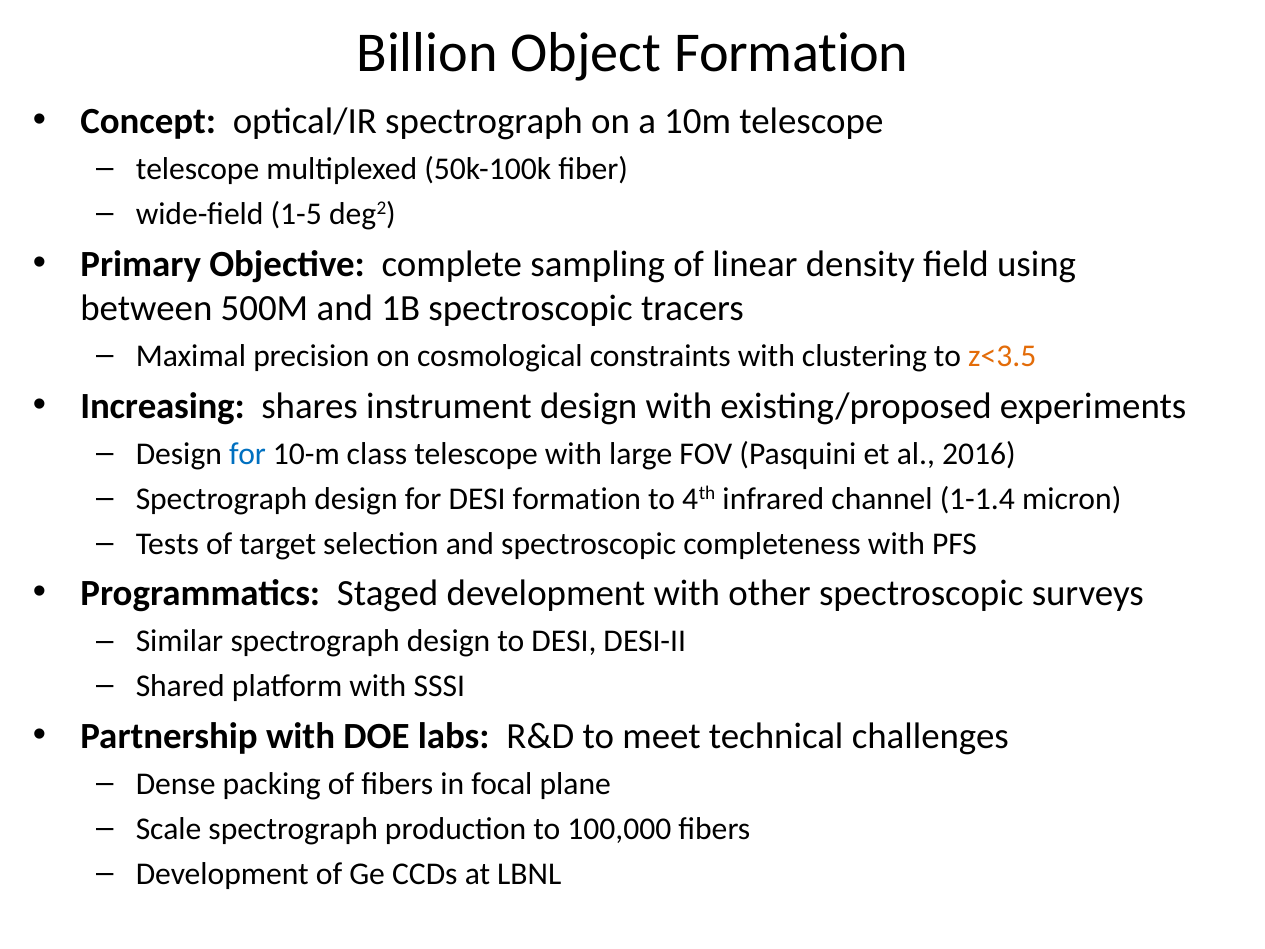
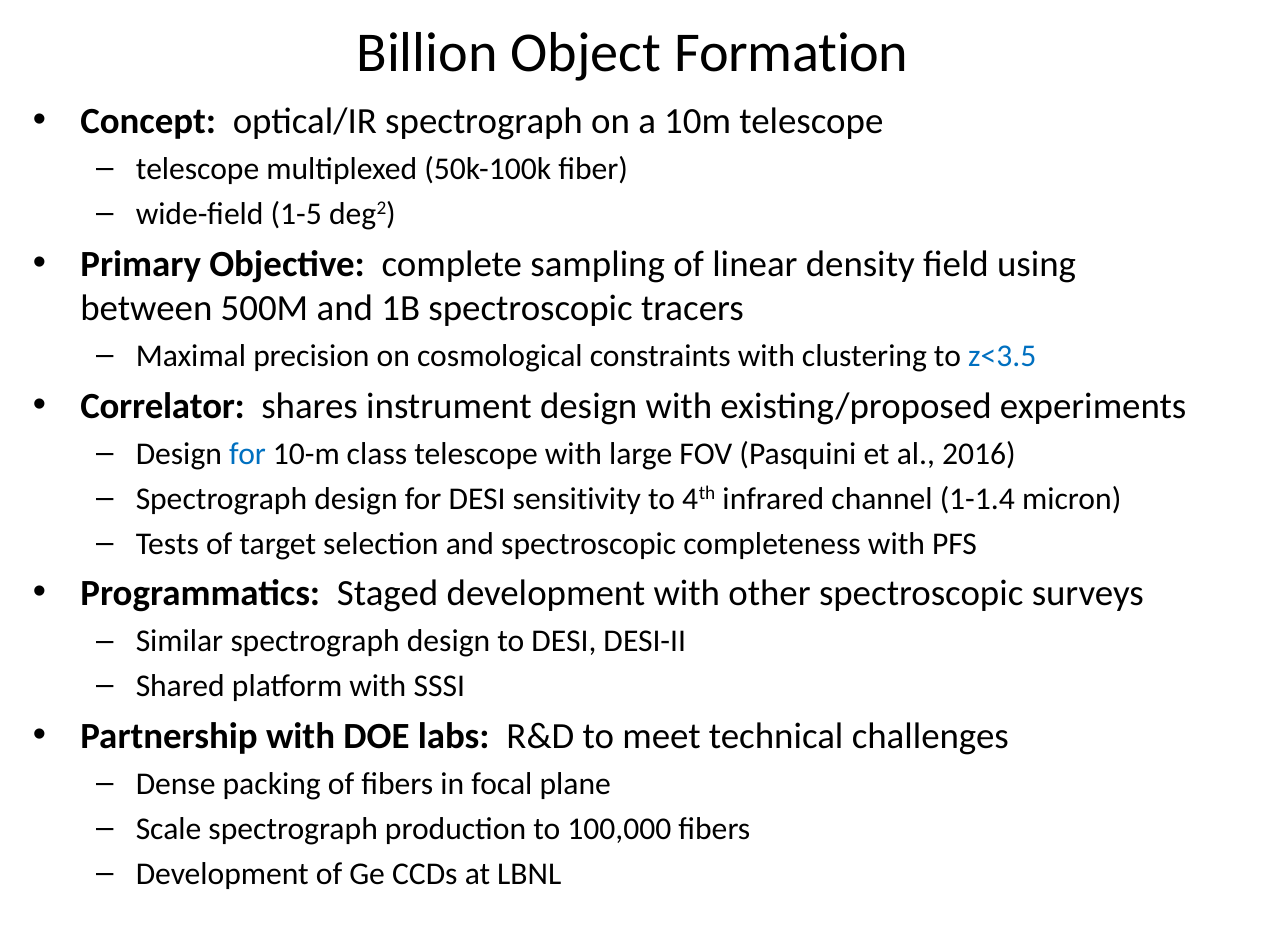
z<3.5 colour: orange -> blue
Increasing: Increasing -> Correlator
DESI formation: formation -> sensitivity
